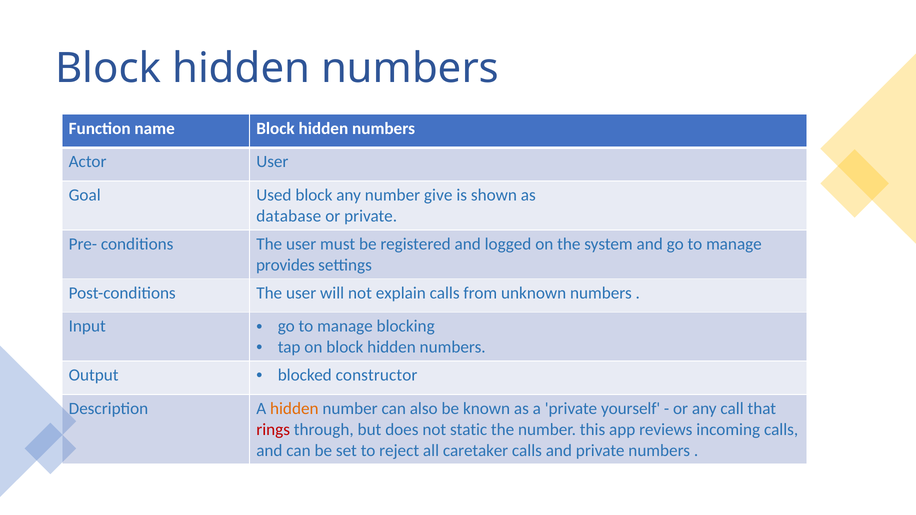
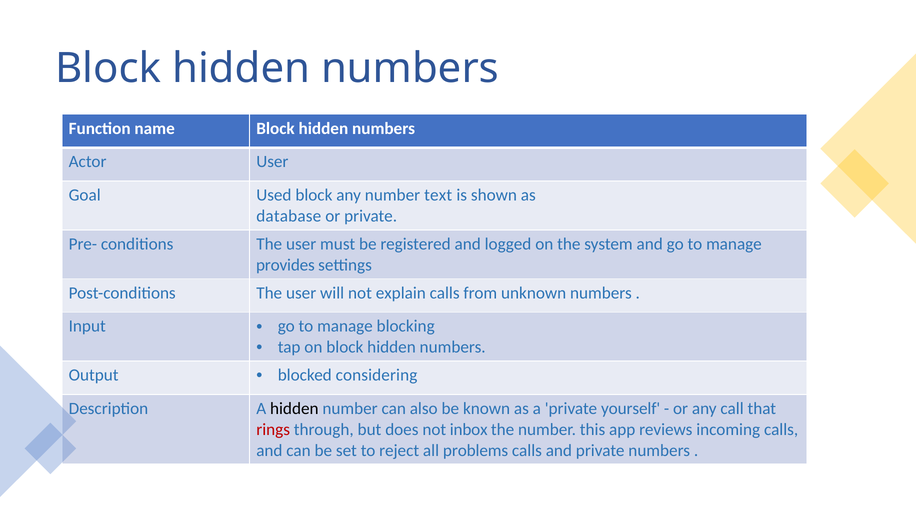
give: give -> text
constructor: constructor -> considering
hidden at (294, 409) colour: orange -> black
static: static -> inbox
caretaker: caretaker -> problems
